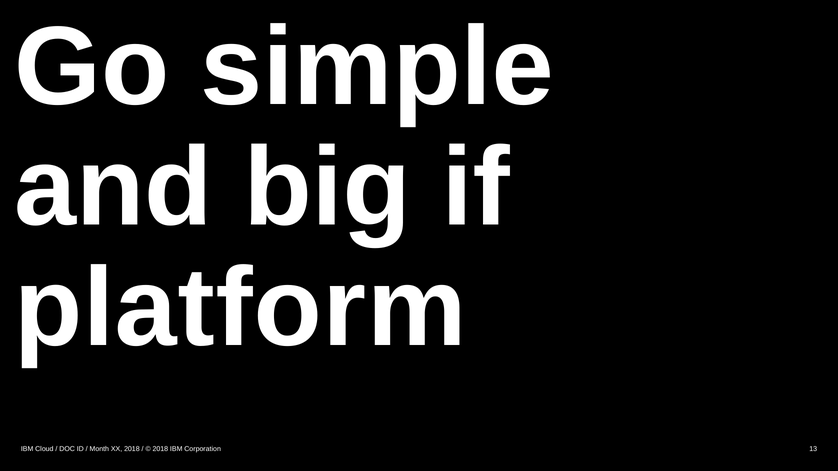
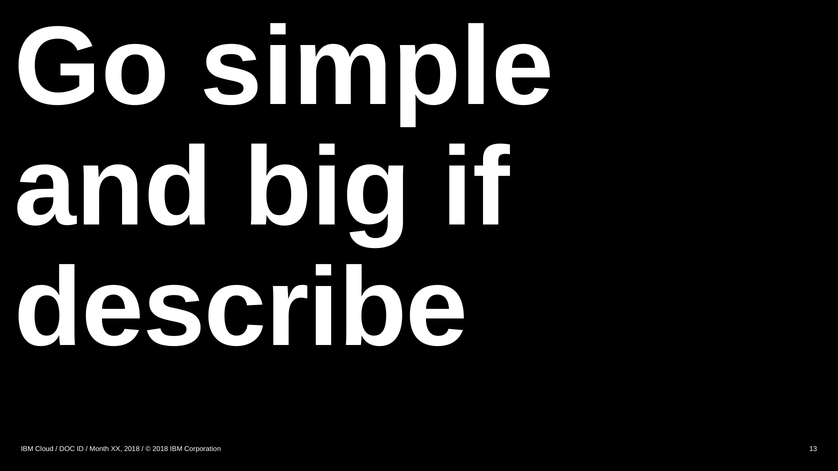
platform: platform -> describe
